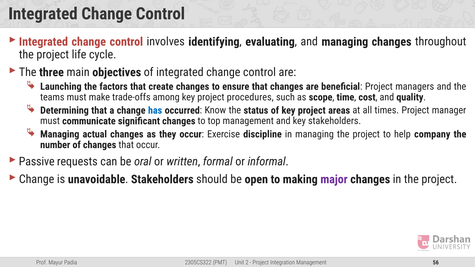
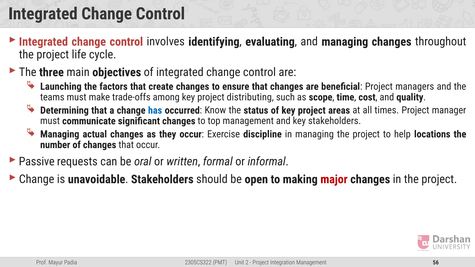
procedures: procedures -> distributing
company: company -> locations
major colour: purple -> red
